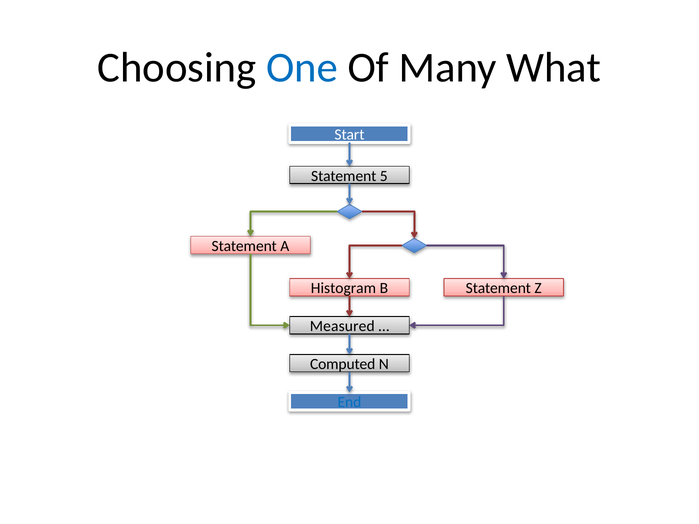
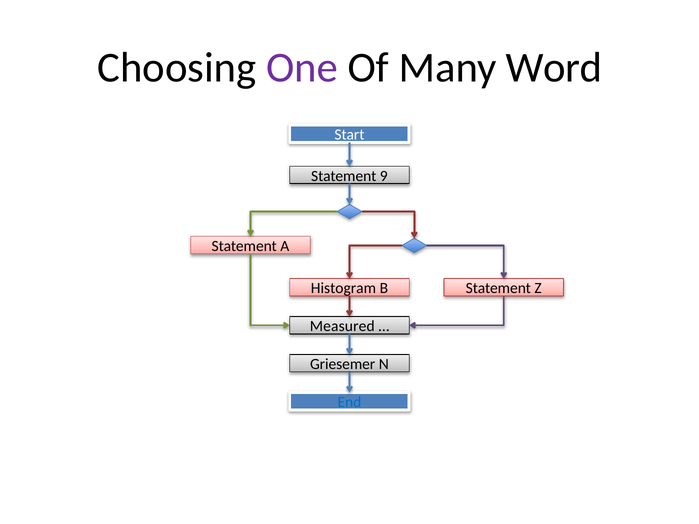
One colour: blue -> purple
What: What -> Word
5: 5 -> 9
Computed: Computed -> Griesemer
